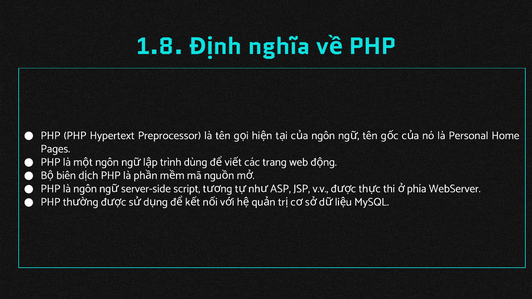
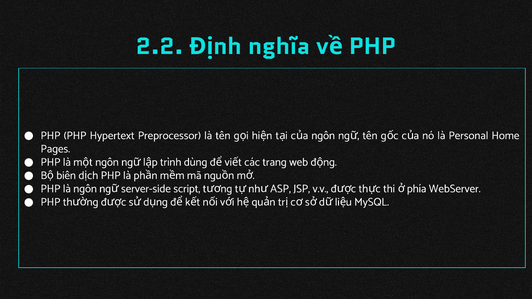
1.8: 1.8 -> 2.2
